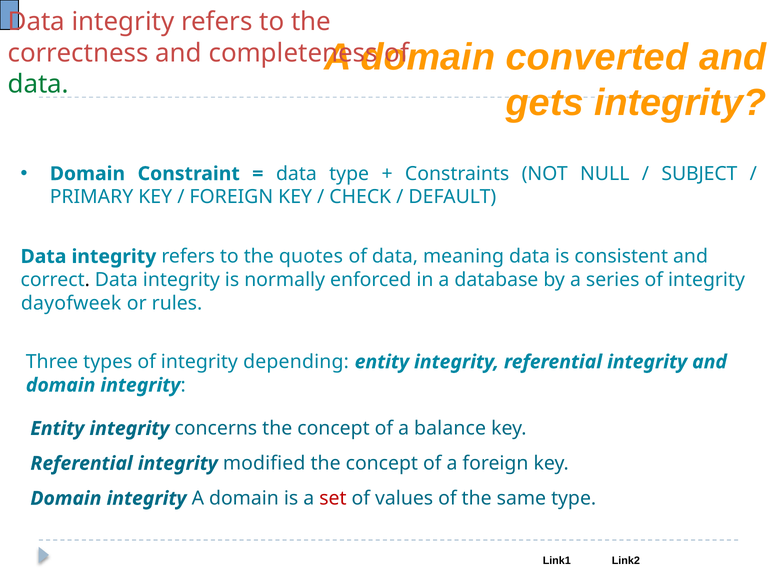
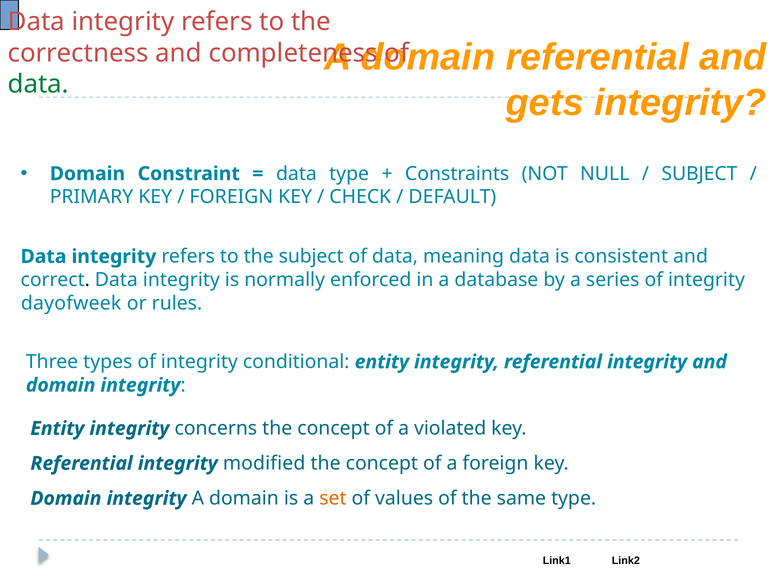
converted at (597, 57): converted -> referential
the quotes: quotes -> subject
depending: depending -> conditional
balance: balance -> violated
set colour: red -> orange
